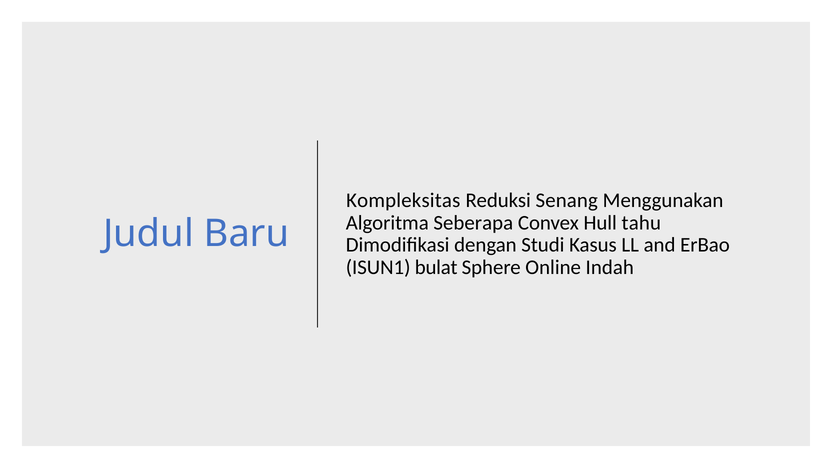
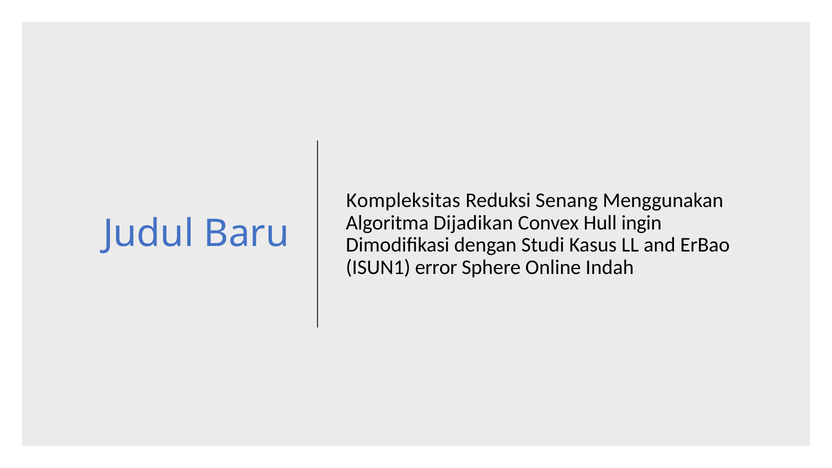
Seberapa: Seberapa -> Dijadikan
tahu: tahu -> ingin
bulat: bulat -> error
